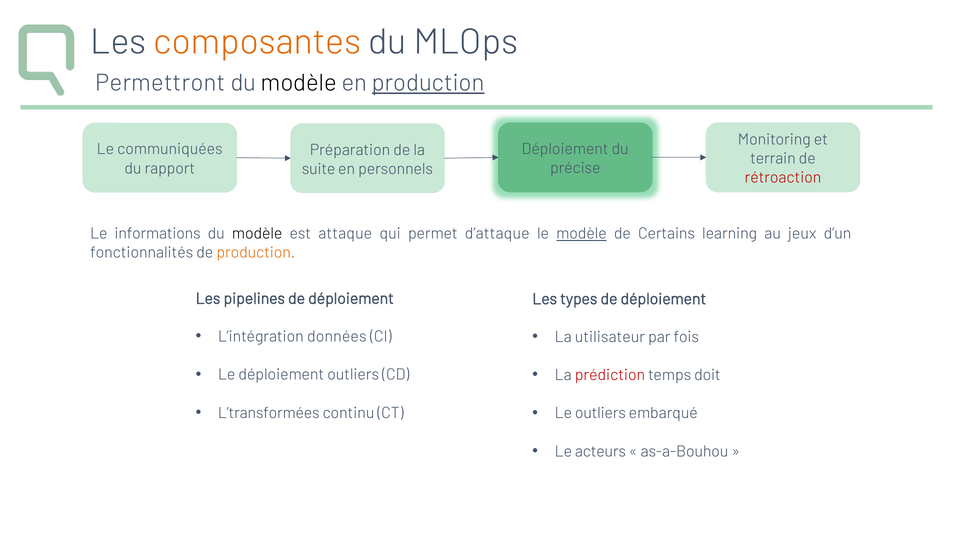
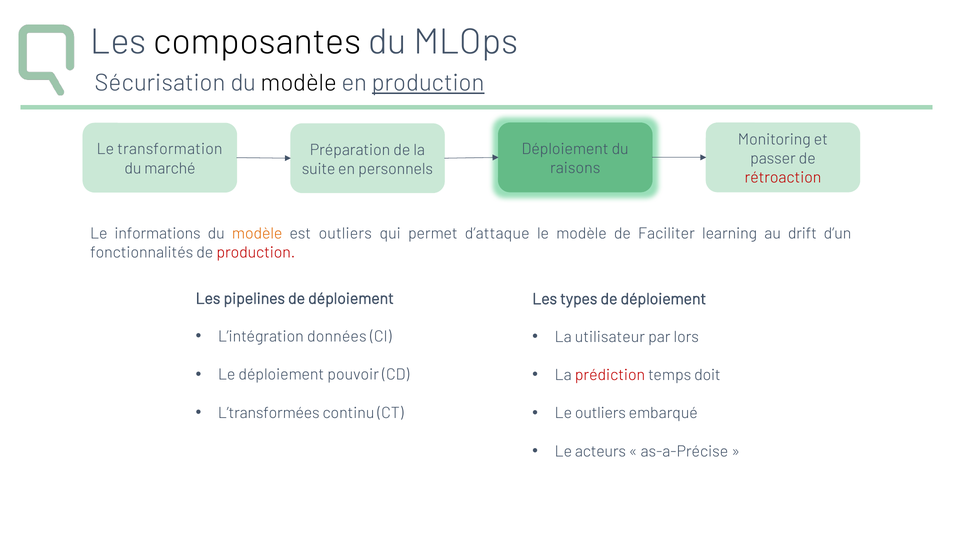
composantes colour: orange -> black
Permettront: Permettront -> Sécurisation
communiquées: communiquées -> transformation
terrain: terrain -> passer
précise: précise -> raisons
rapport: rapport -> marché
modèle at (257, 234) colour: black -> orange
est attaque: attaque -> outliers
modèle at (581, 234) underline: present -> none
Certains: Certains -> Faciliter
jeux: jeux -> drift
production at (256, 253) colour: orange -> red
fois: fois -> lors
déploiement outliers: outliers -> pouvoir
as-a-Bouhou: as-a-Bouhou -> as-a-Précise
